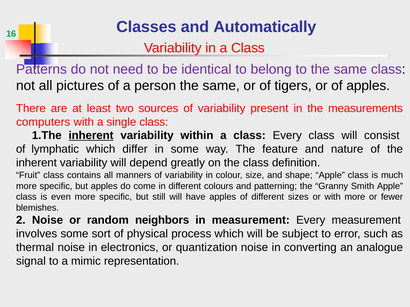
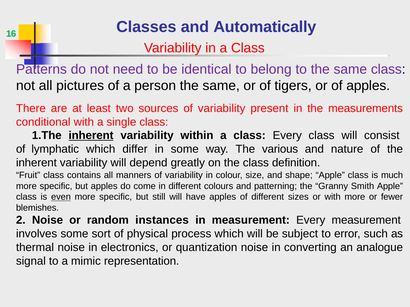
computers: computers -> conditional
feature: feature -> various
even underline: none -> present
neighbors: neighbors -> instances
